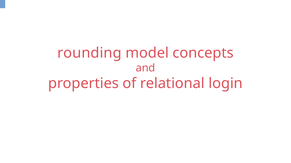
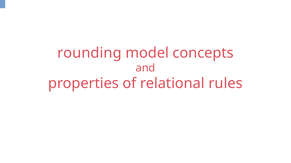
login: login -> rules
